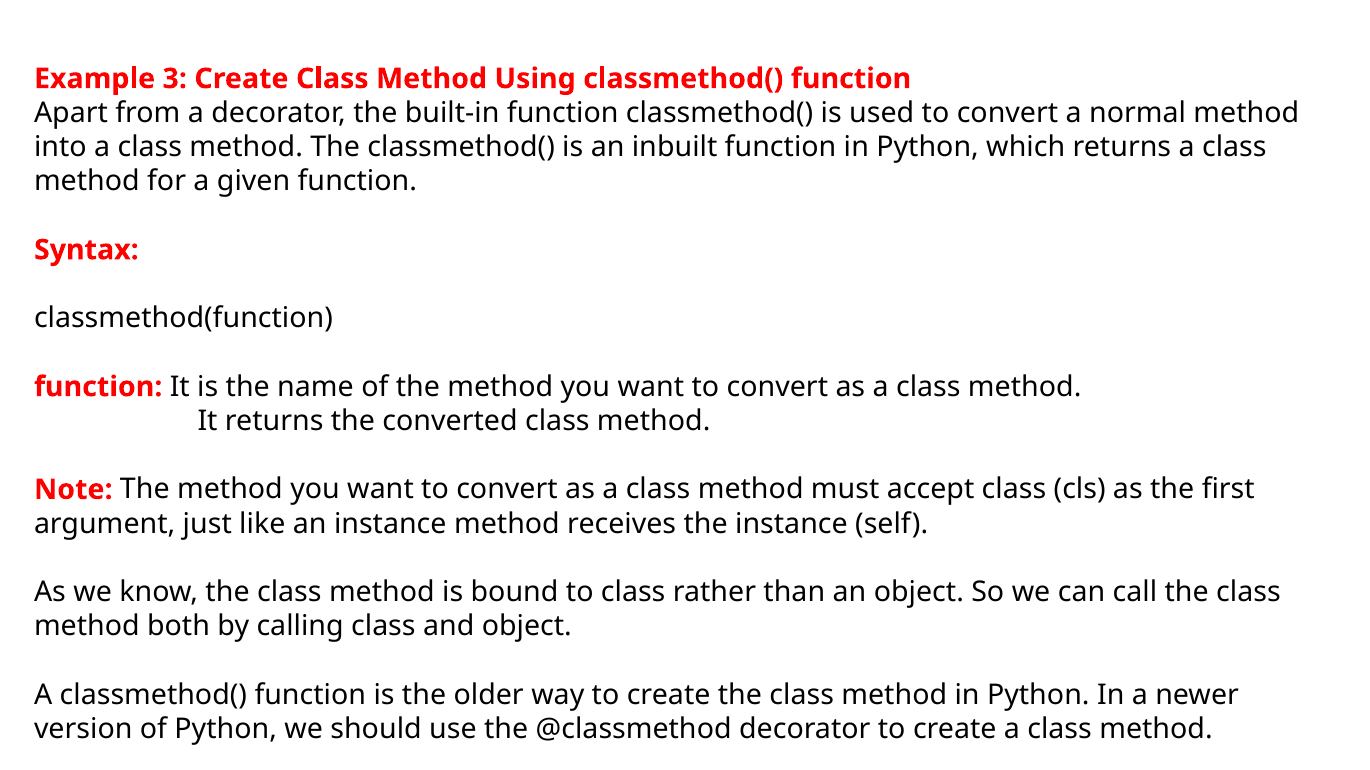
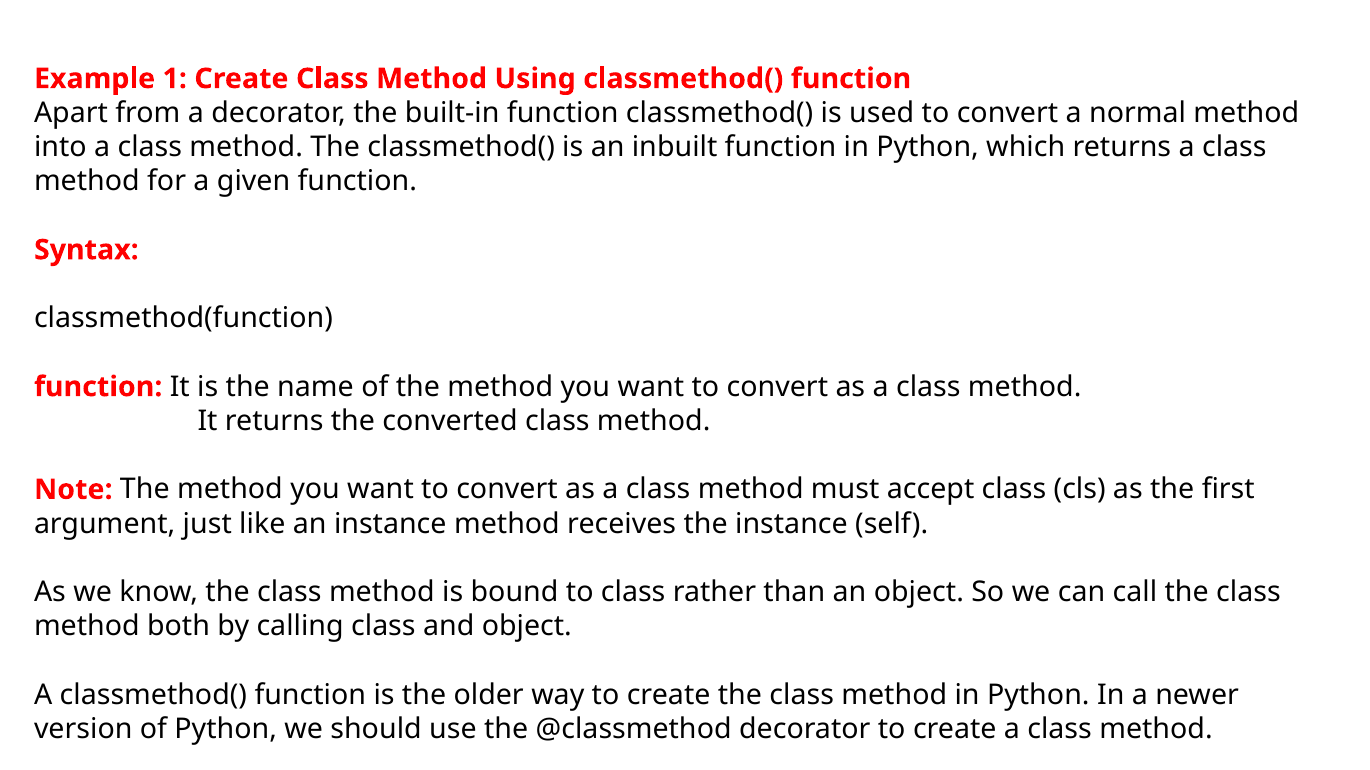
3: 3 -> 1
